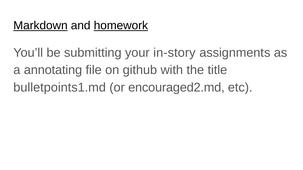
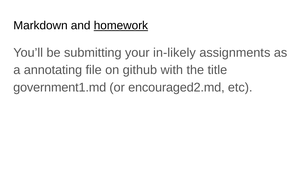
Markdown underline: present -> none
in-story: in-story -> in-likely
bulletpoints1.md: bulletpoints1.md -> government1.md
